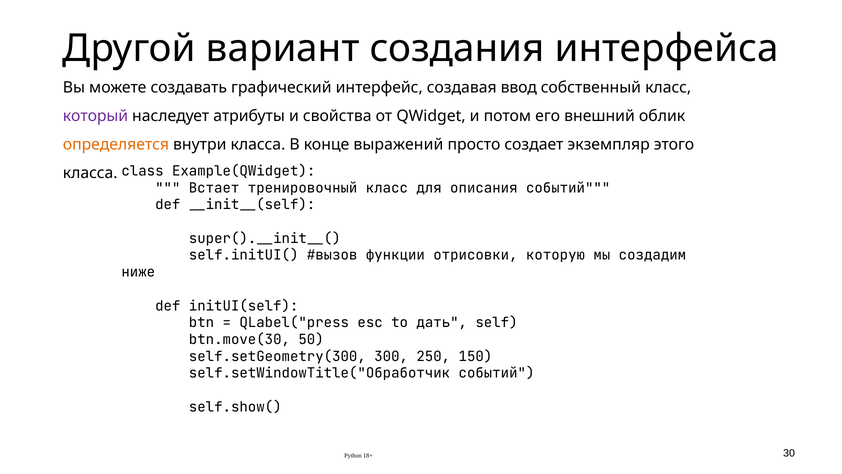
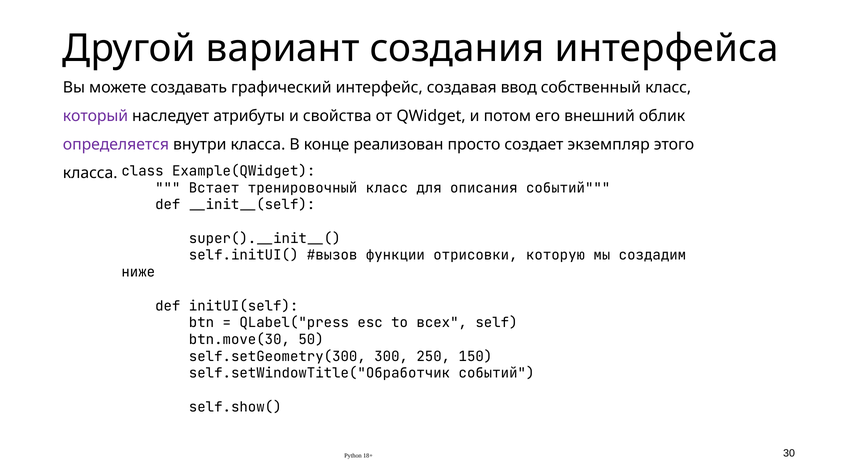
определяется colour: orange -> purple
выражений: выражений -> реализован
дать: дать -> всех
